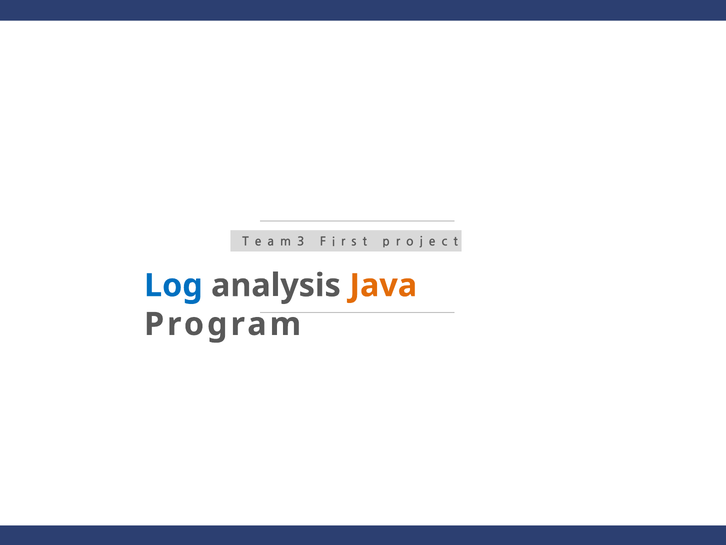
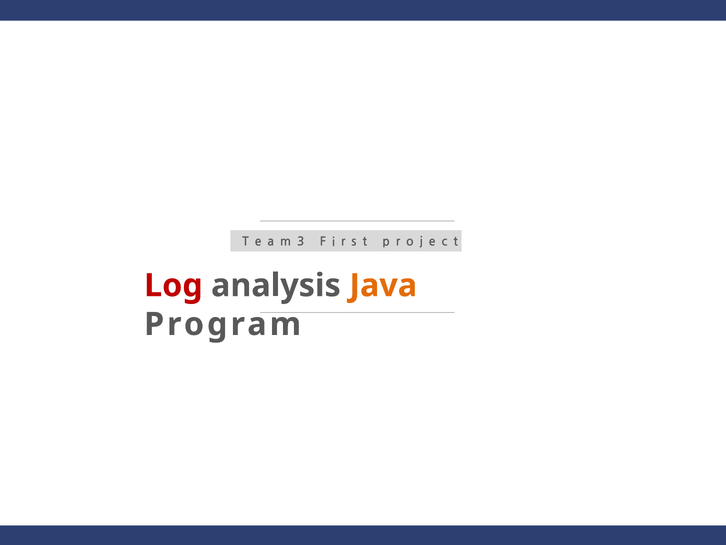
Log colour: blue -> red
